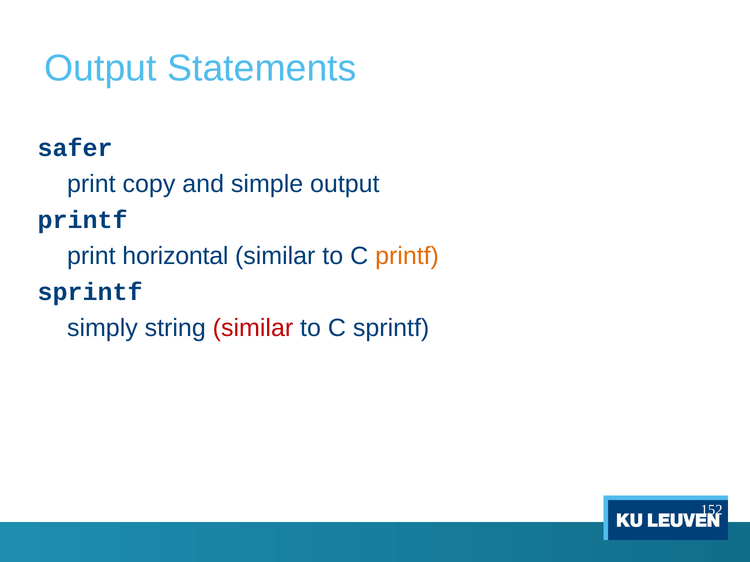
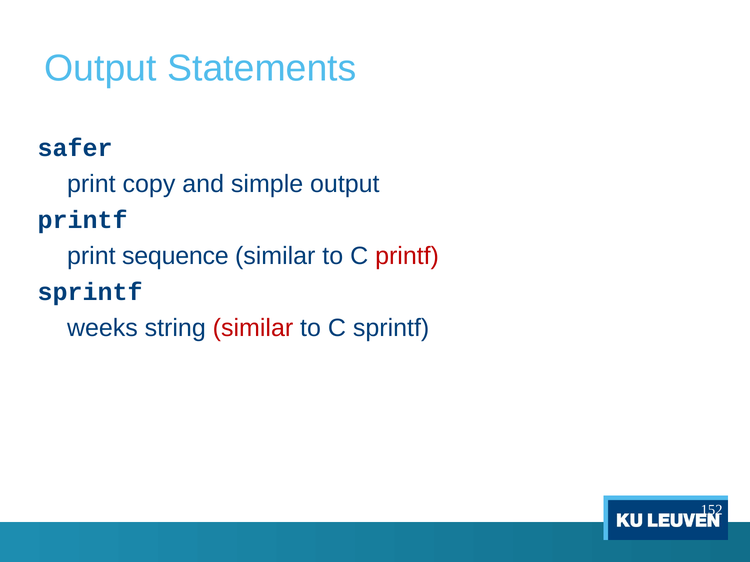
horizontal: horizontal -> sequence
printf at (407, 256) colour: orange -> red
simply: simply -> weeks
